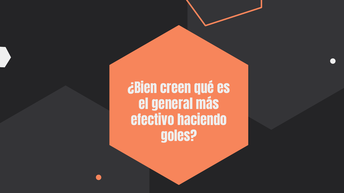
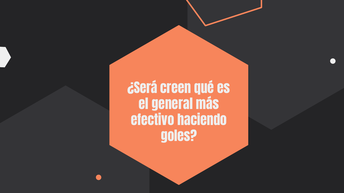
¿Bien: ¿Bien -> ¿Será
